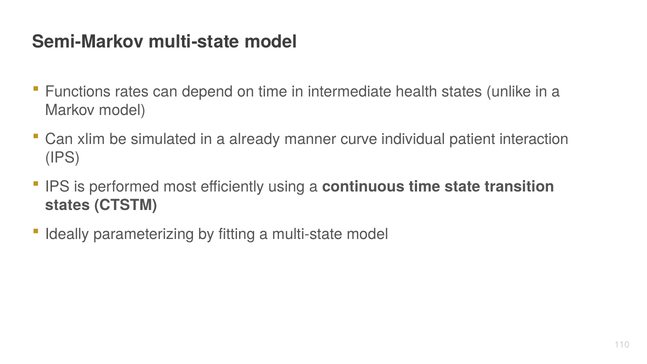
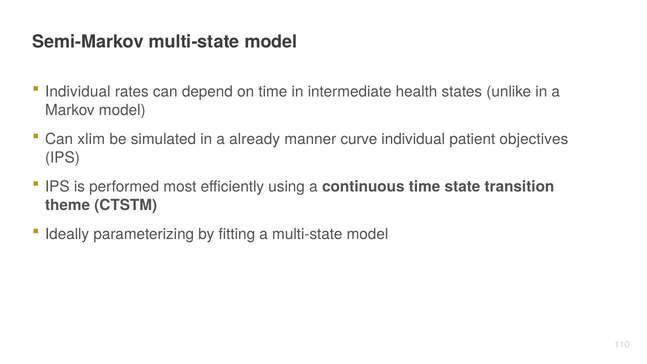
Functions at (78, 92): Functions -> Individual
interaction: interaction -> objectives
states at (67, 205): states -> theme
